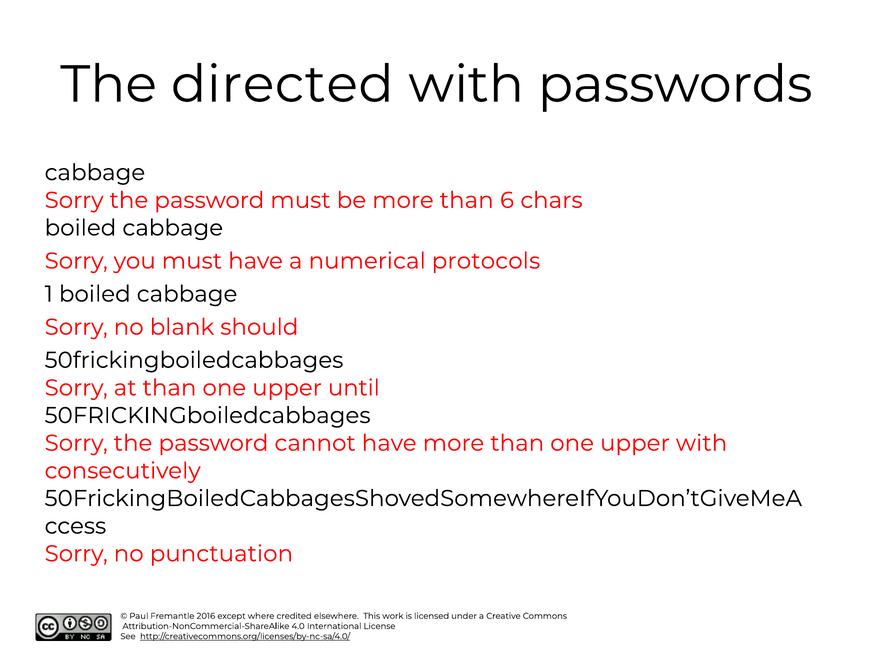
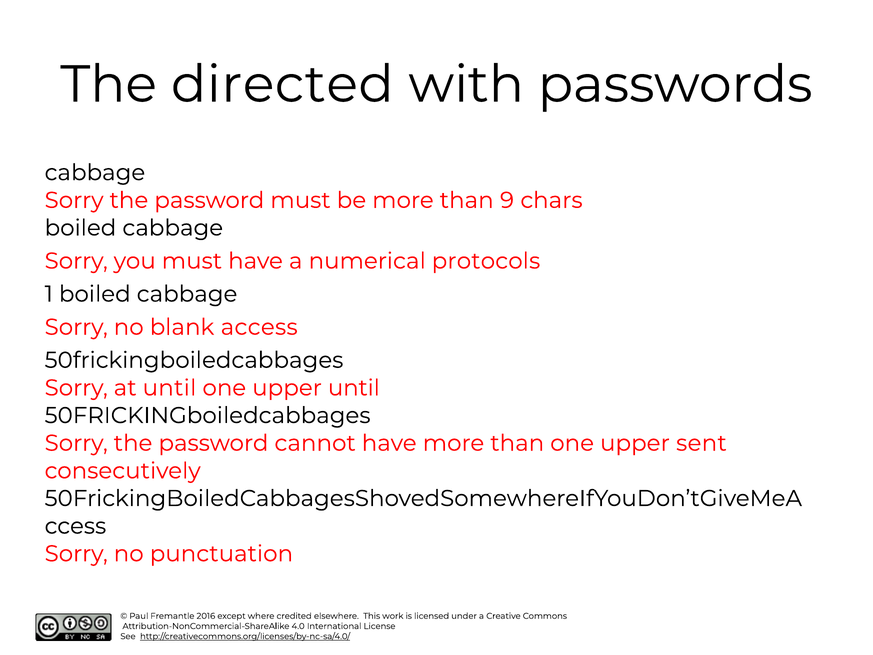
6: 6 -> 9
should: should -> access
at than: than -> until
upper with: with -> sent
